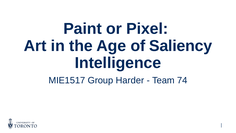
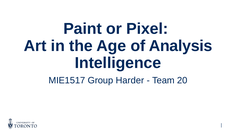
Saliency: Saliency -> Analysis
74: 74 -> 20
